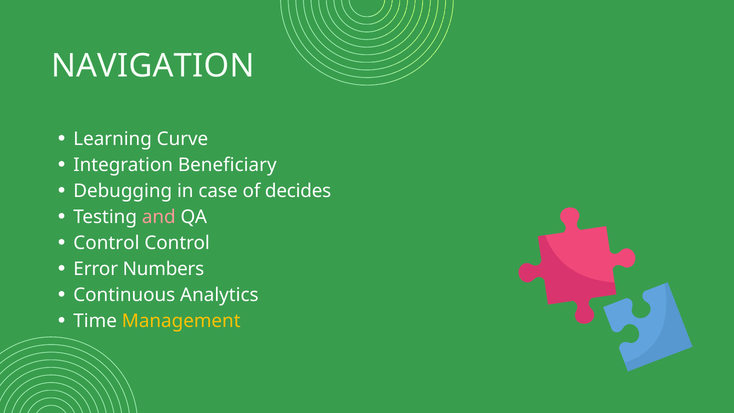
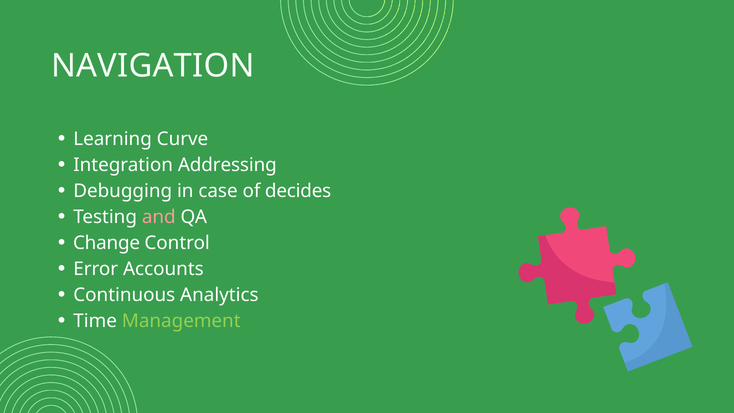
Beneficiary: Beneficiary -> Addressing
Control at (106, 243): Control -> Change
Numbers: Numbers -> Accounts
Management colour: yellow -> light green
